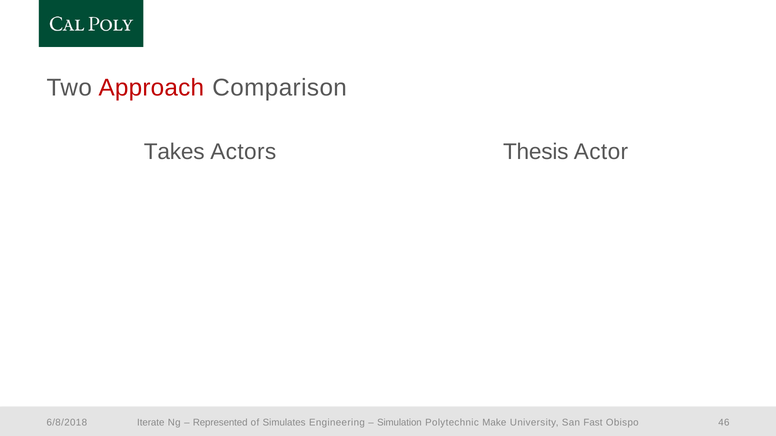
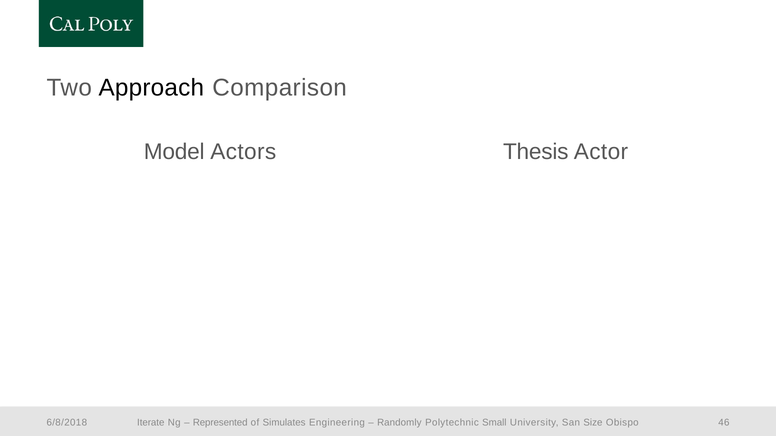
Approach colour: red -> black
Takes: Takes -> Model
Simulation: Simulation -> Randomly
Make: Make -> Small
Fast: Fast -> Size
